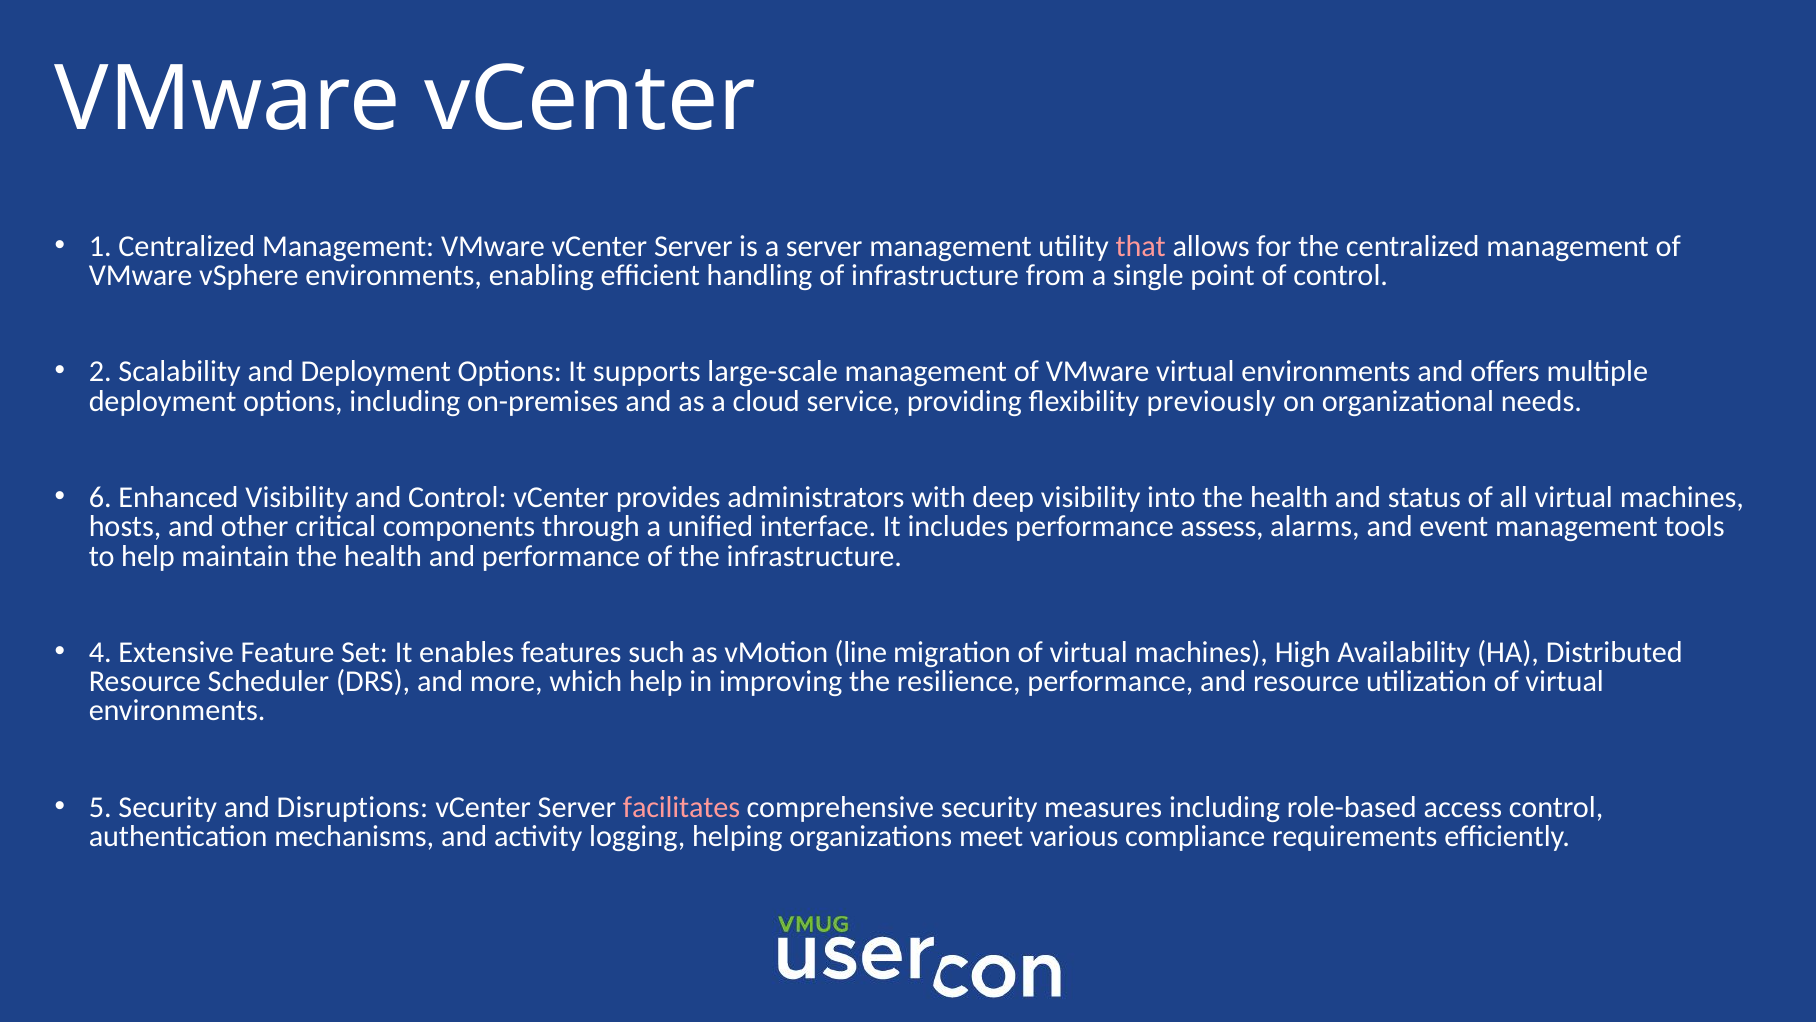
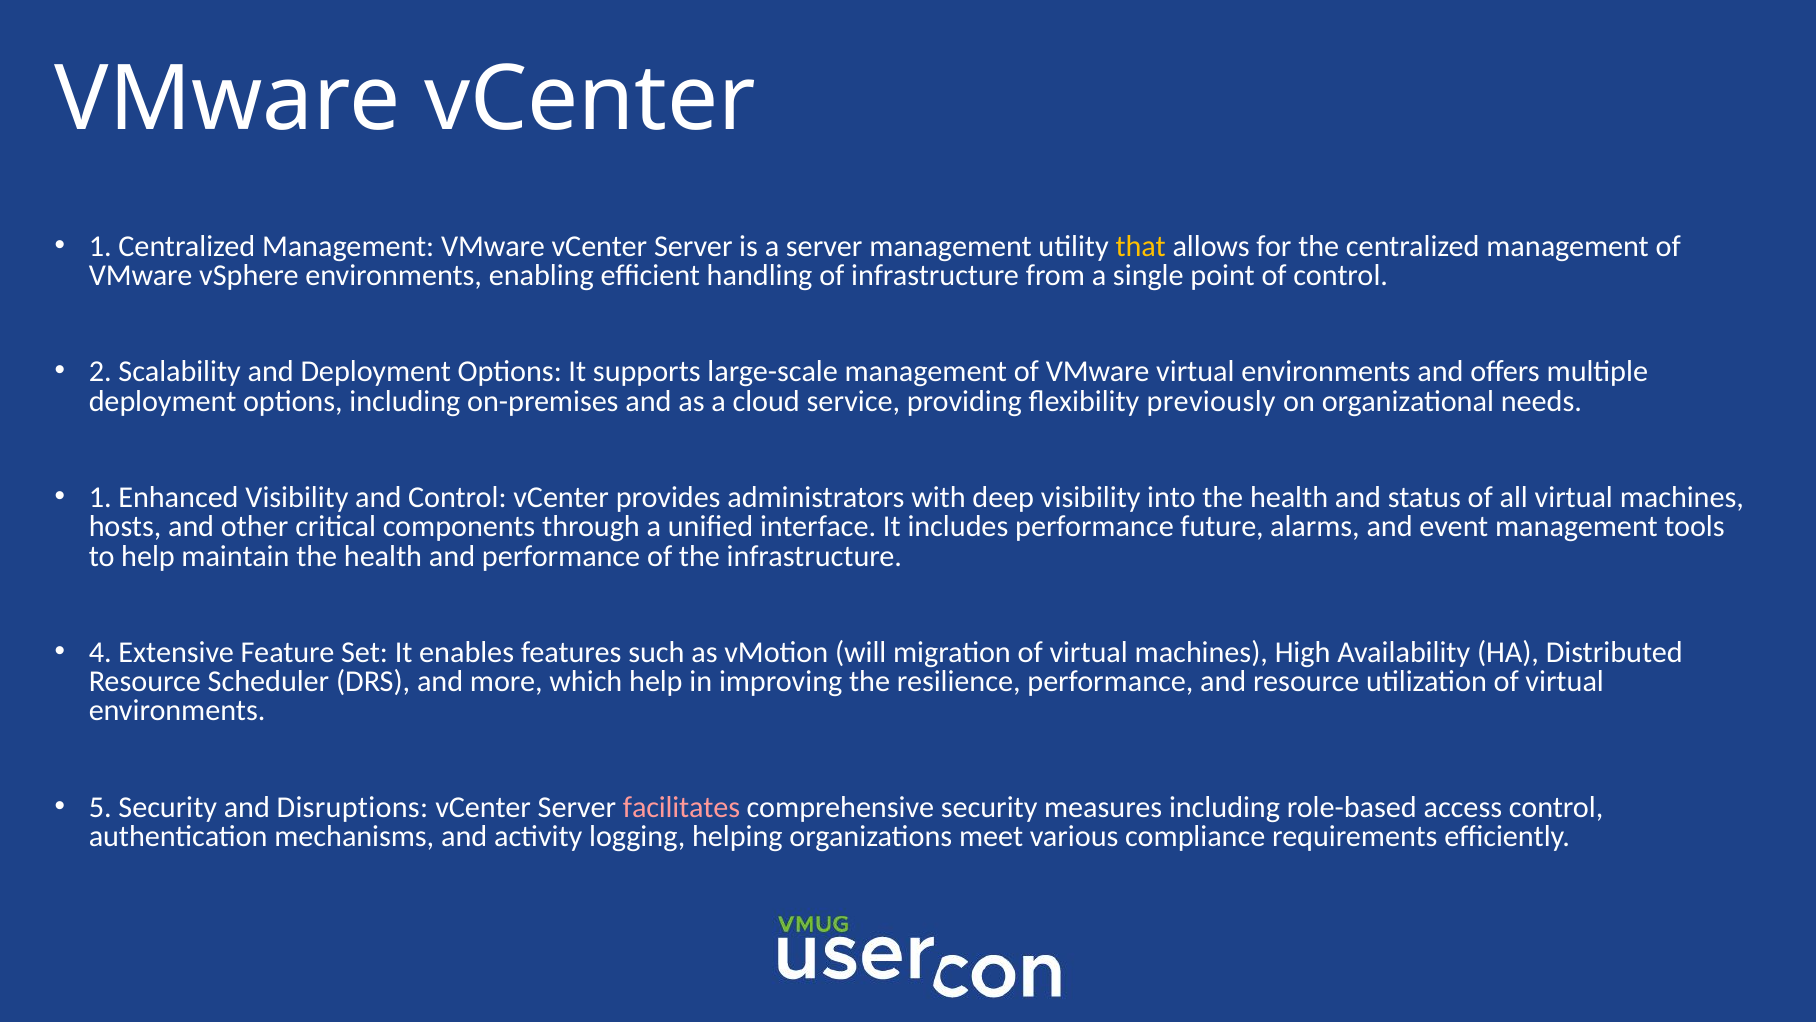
that colour: pink -> yellow
6 at (100, 497): 6 -> 1
assess: assess -> future
line: line -> will
